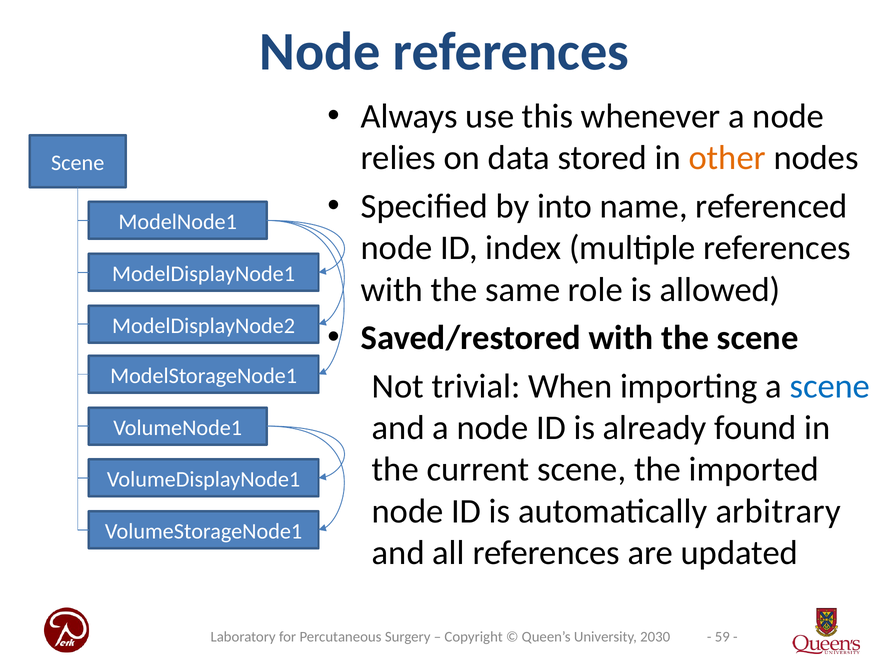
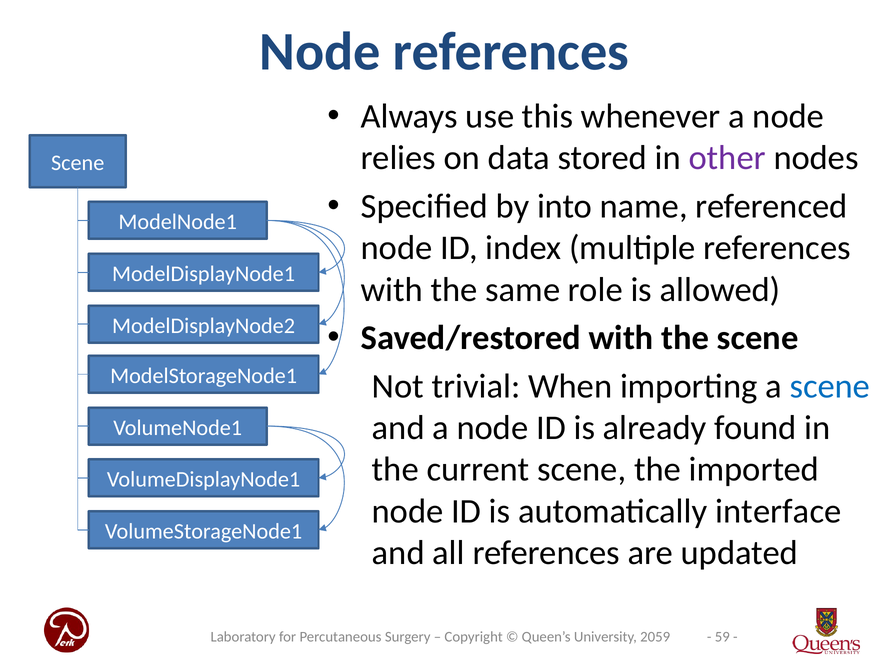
other colour: orange -> purple
arbitrary: arbitrary -> interface
2030: 2030 -> 2059
